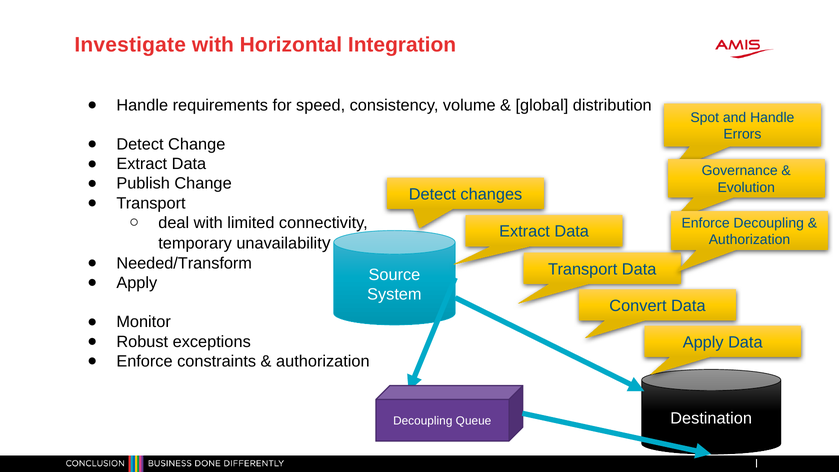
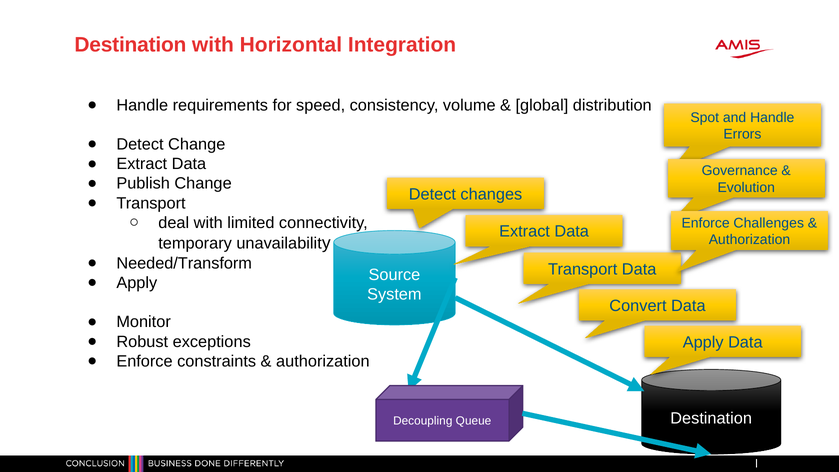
Investigate at (130, 45): Investigate -> Destination
Enforce Decoupling: Decoupling -> Challenges
